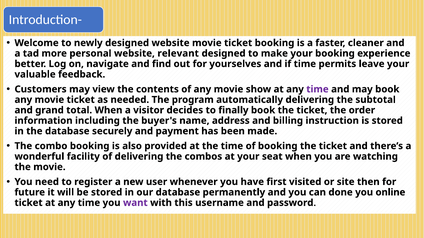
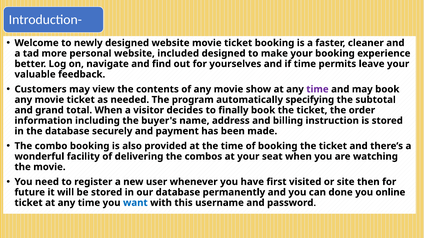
relevant: relevant -> included
automatically delivering: delivering -> specifying
want colour: purple -> blue
